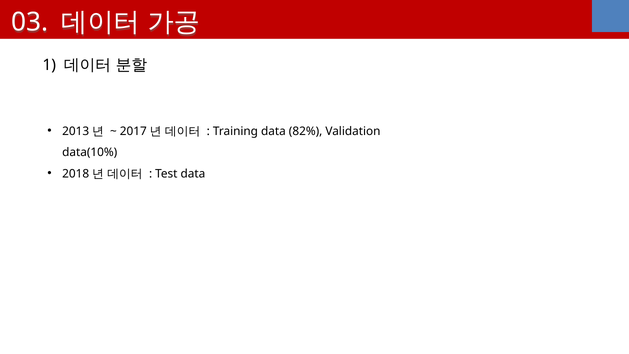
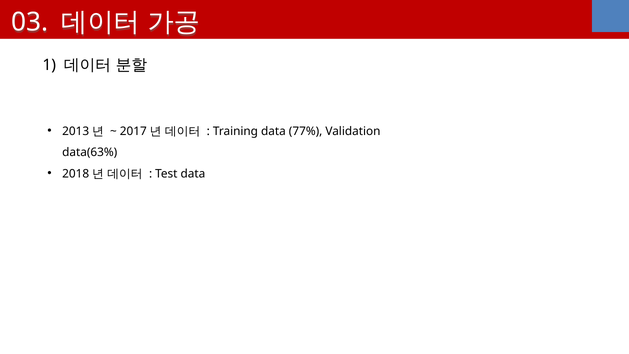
82%: 82% -> 77%
data(10%: data(10% -> data(63%
